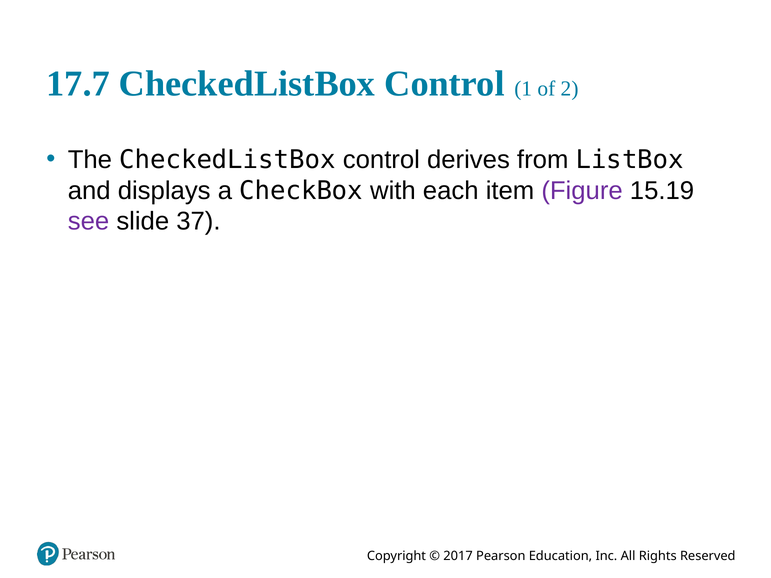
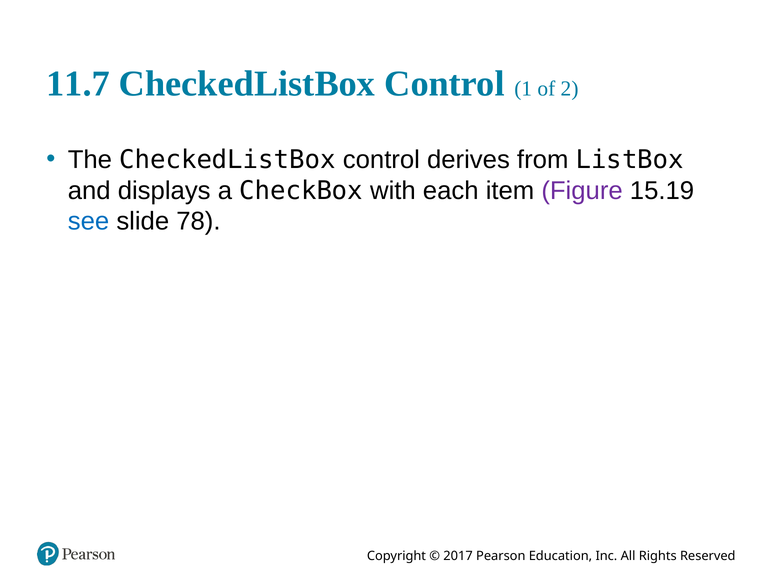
17.7: 17.7 -> 11.7
see colour: purple -> blue
37: 37 -> 78
